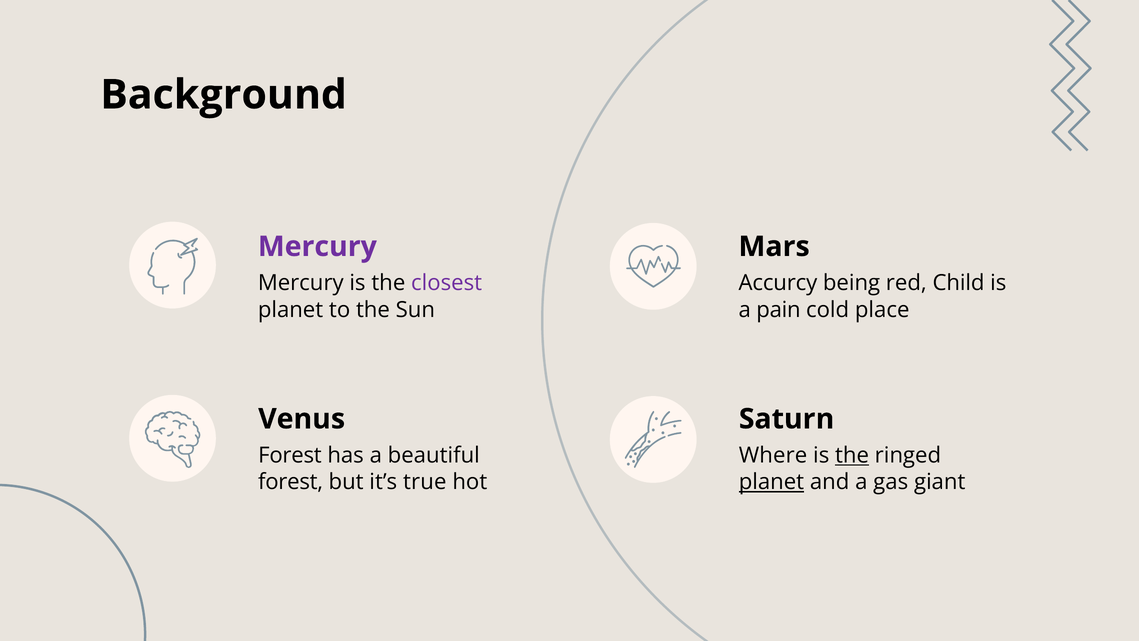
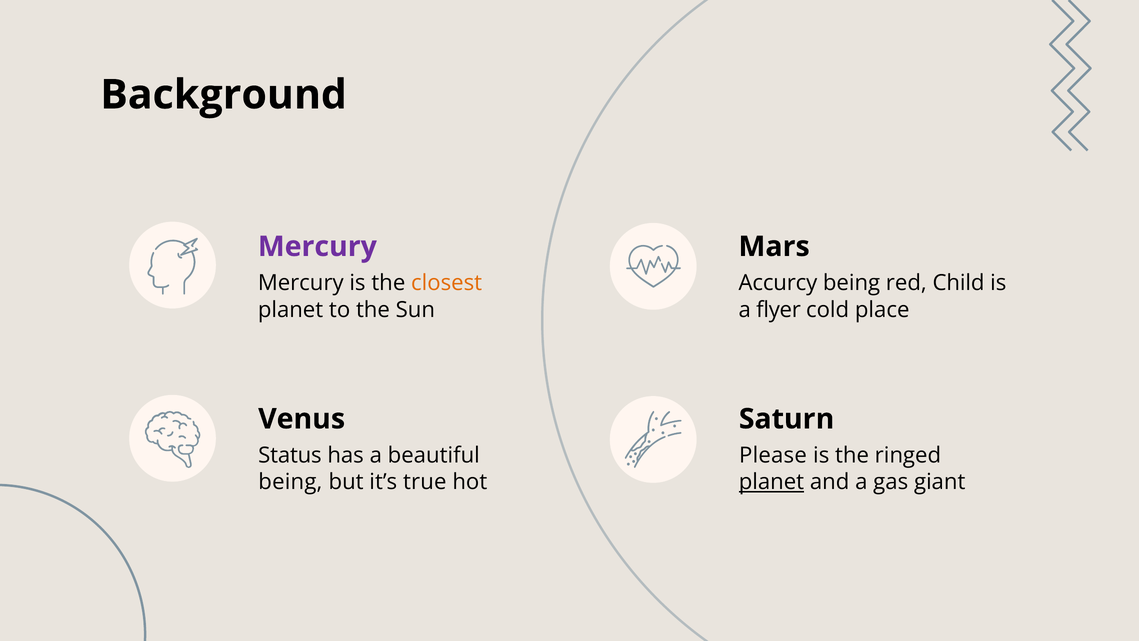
closest colour: purple -> orange
pain: pain -> flyer
Forest at (290, 455): Forest -> Status
Where: Where -> Please
the at (852, 455) underline: present -> none
forest at (291, 482): forest -> being
